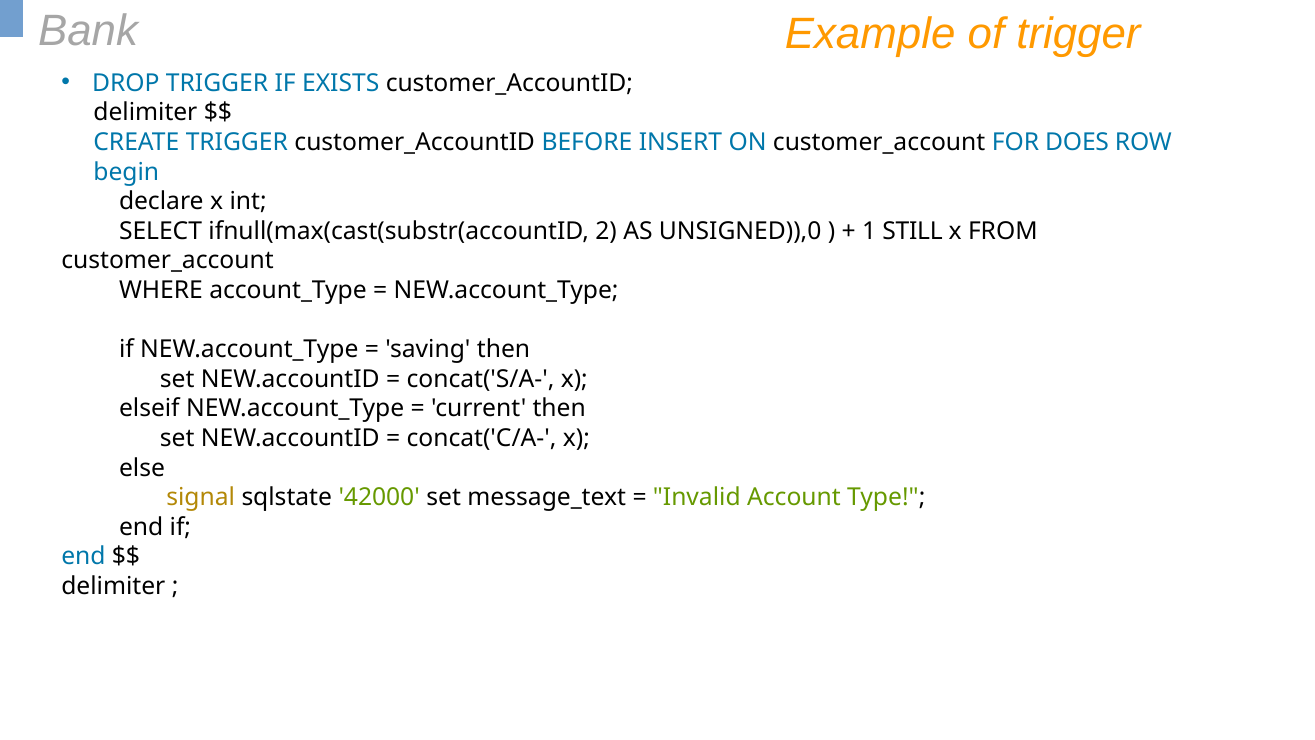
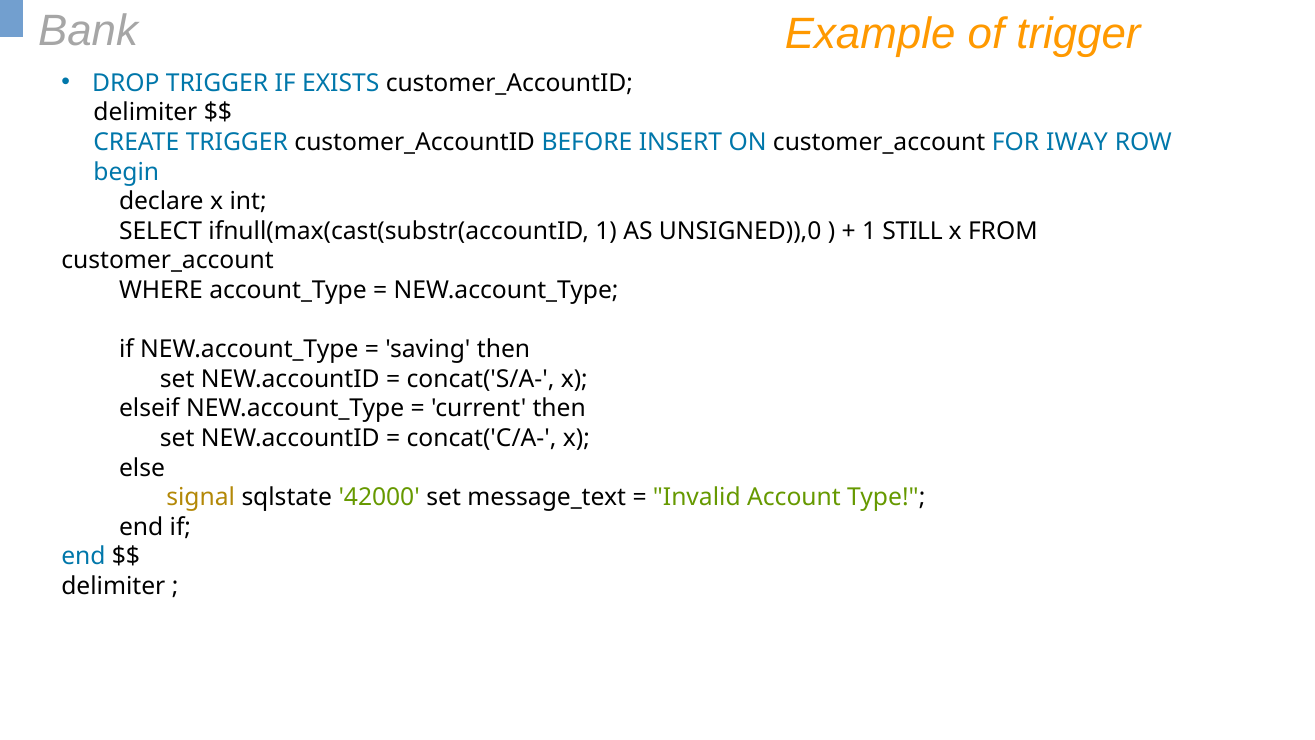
DOES: DOES -> IWAY
ifnull(max(cast(substr(accountID 2: 2 -> 1
